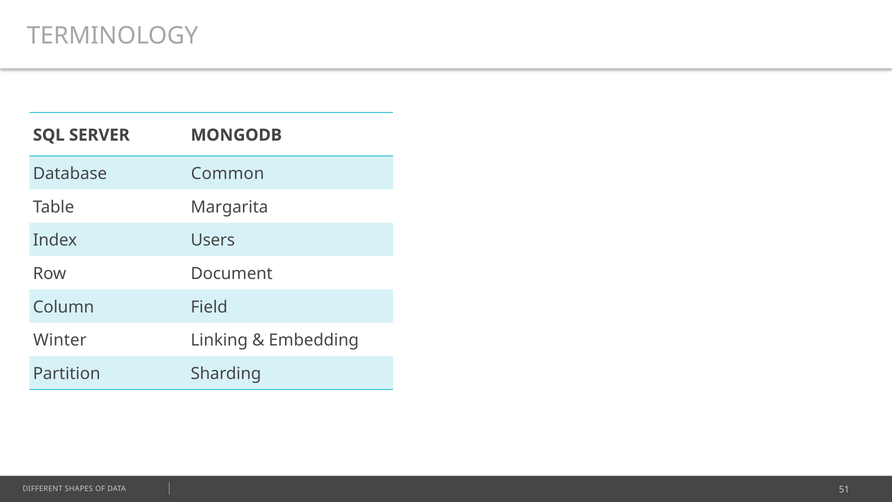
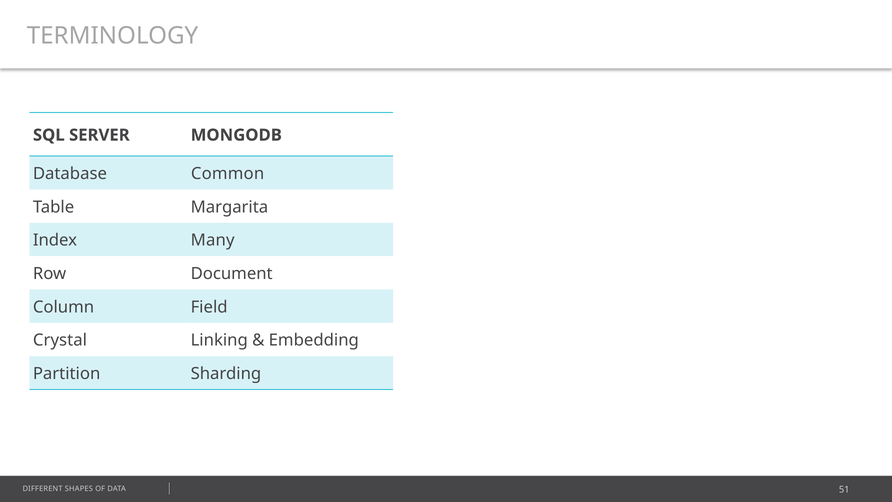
Users: Users -> Many
Winter: Winter -> Crystal
